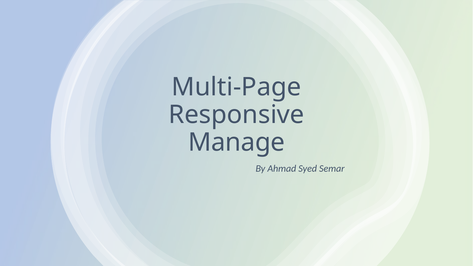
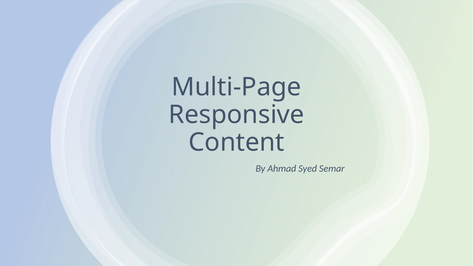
Manage: Manage -> Content
